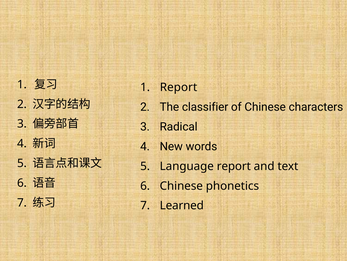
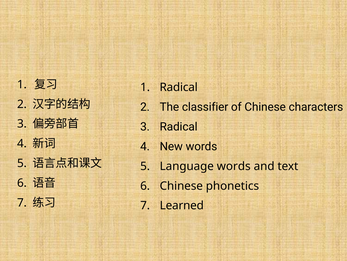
1 Report: Report -> Radical
Language report: report -> words
